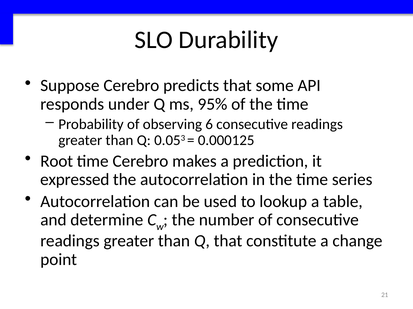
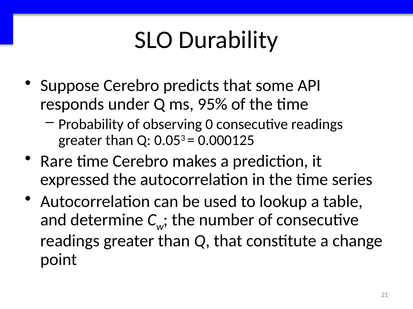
6: 6 -> 0
Root: Root -> Rare
